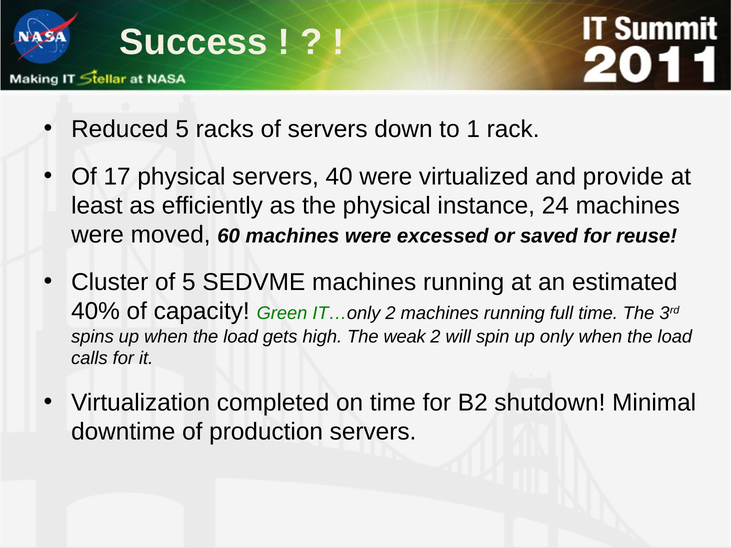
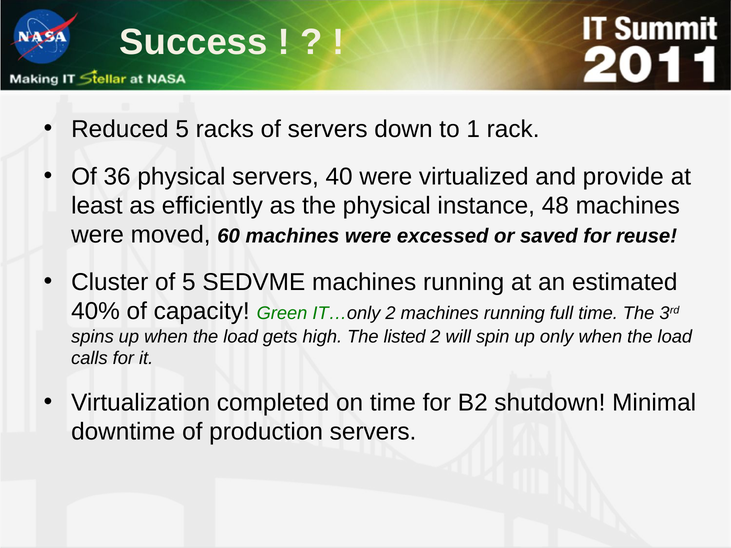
17: 17 -> 36
24: 24 -> 48
weak: weak -> listed
